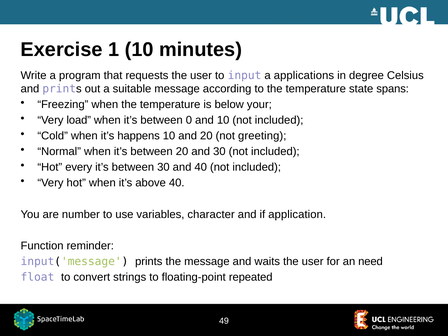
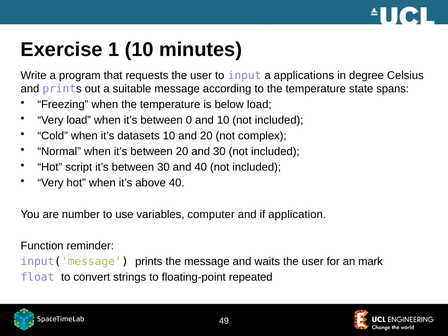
below your: your -> load
happens: happens -> datasets
greeting: greeting -> complex
every: every -> script
character: character -> computer
need: need -> mark
